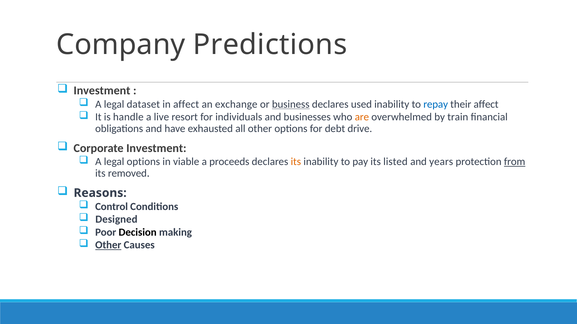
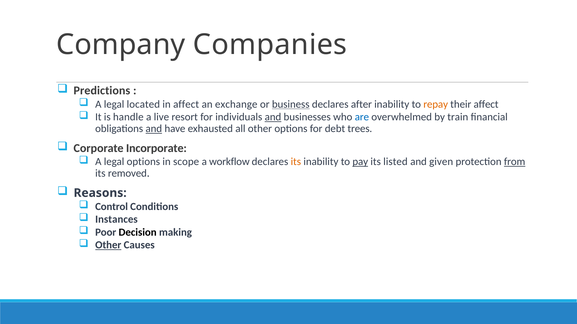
Predictions: Predictions -> Companies
Investment at (102, 91): Investment -> Predictions
dataset: dataset -> located
used: used -> after
repay colour: blue -> orange
and at (273, 117) underline: none -> present
are colour: orange -> blue
and at (154, 129) underline: none -> present
drive: drive -> trees
Corporate Investment: Investment -> Incorporate
viable: viable -> scope
proceeds: proceeds -> workflow
pay underline: none -> present
years: years -> given
Designed: Designed -> Instances
